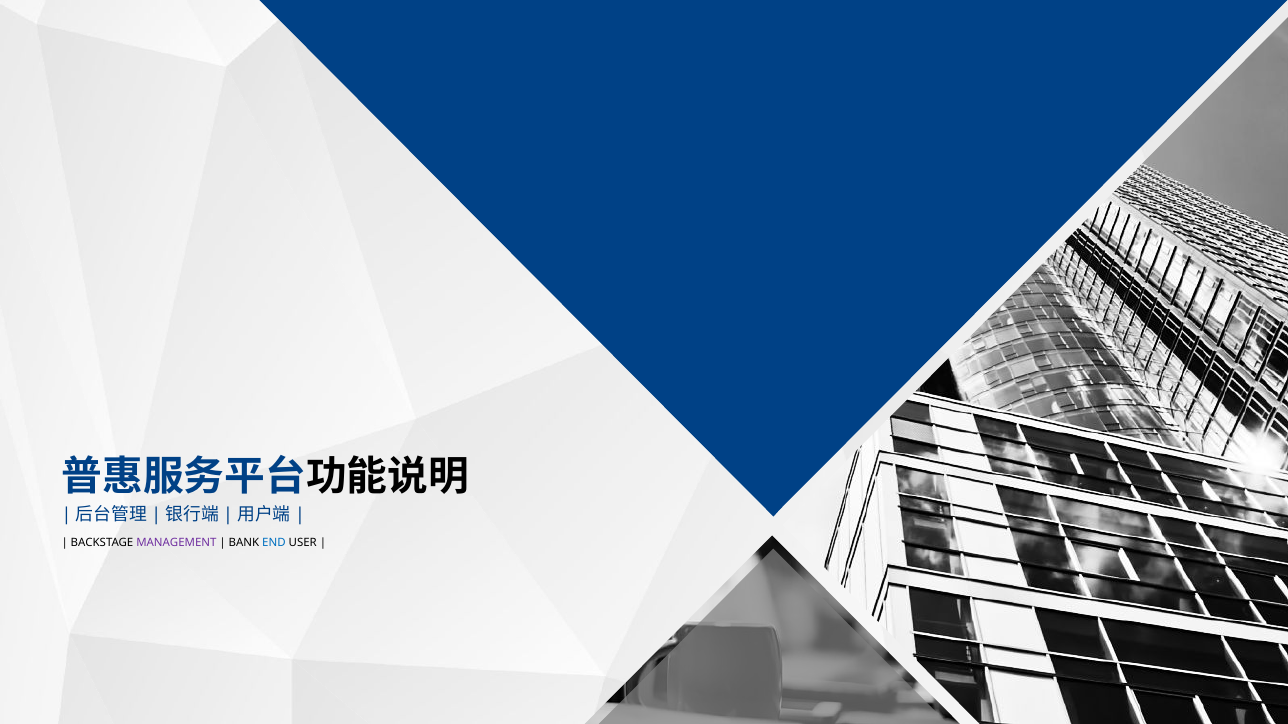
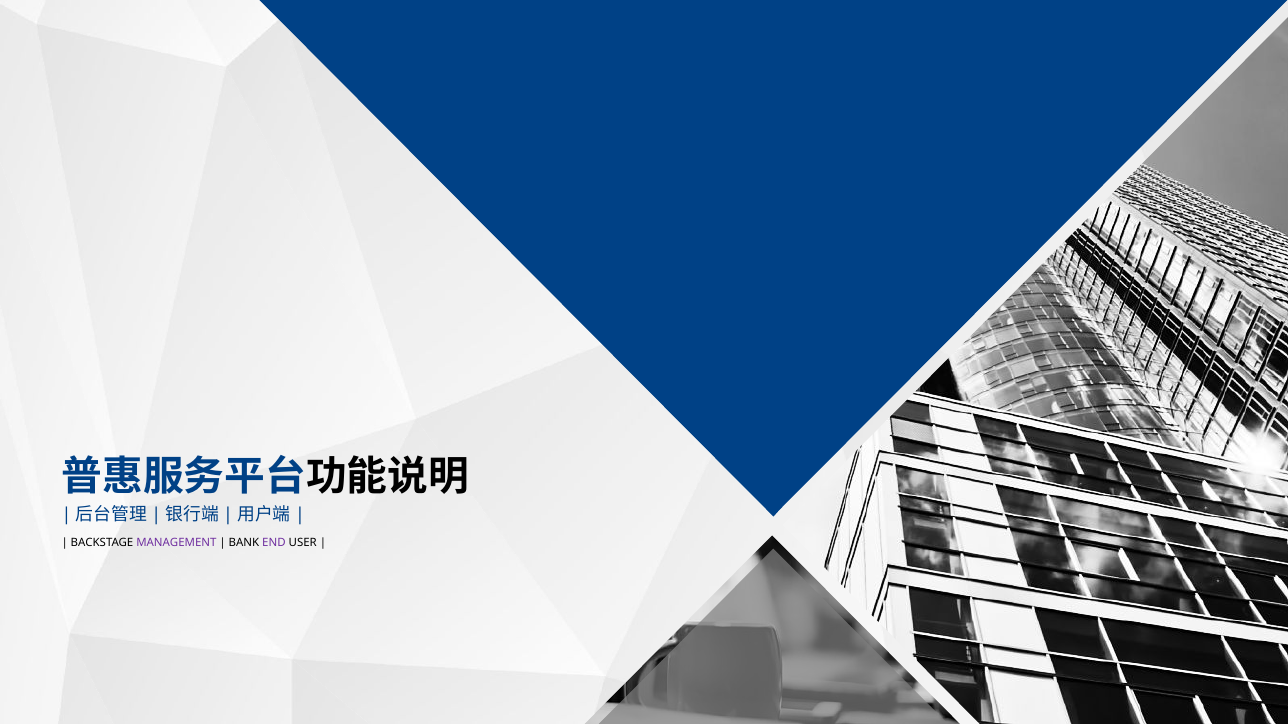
END colour: blue -> purple
